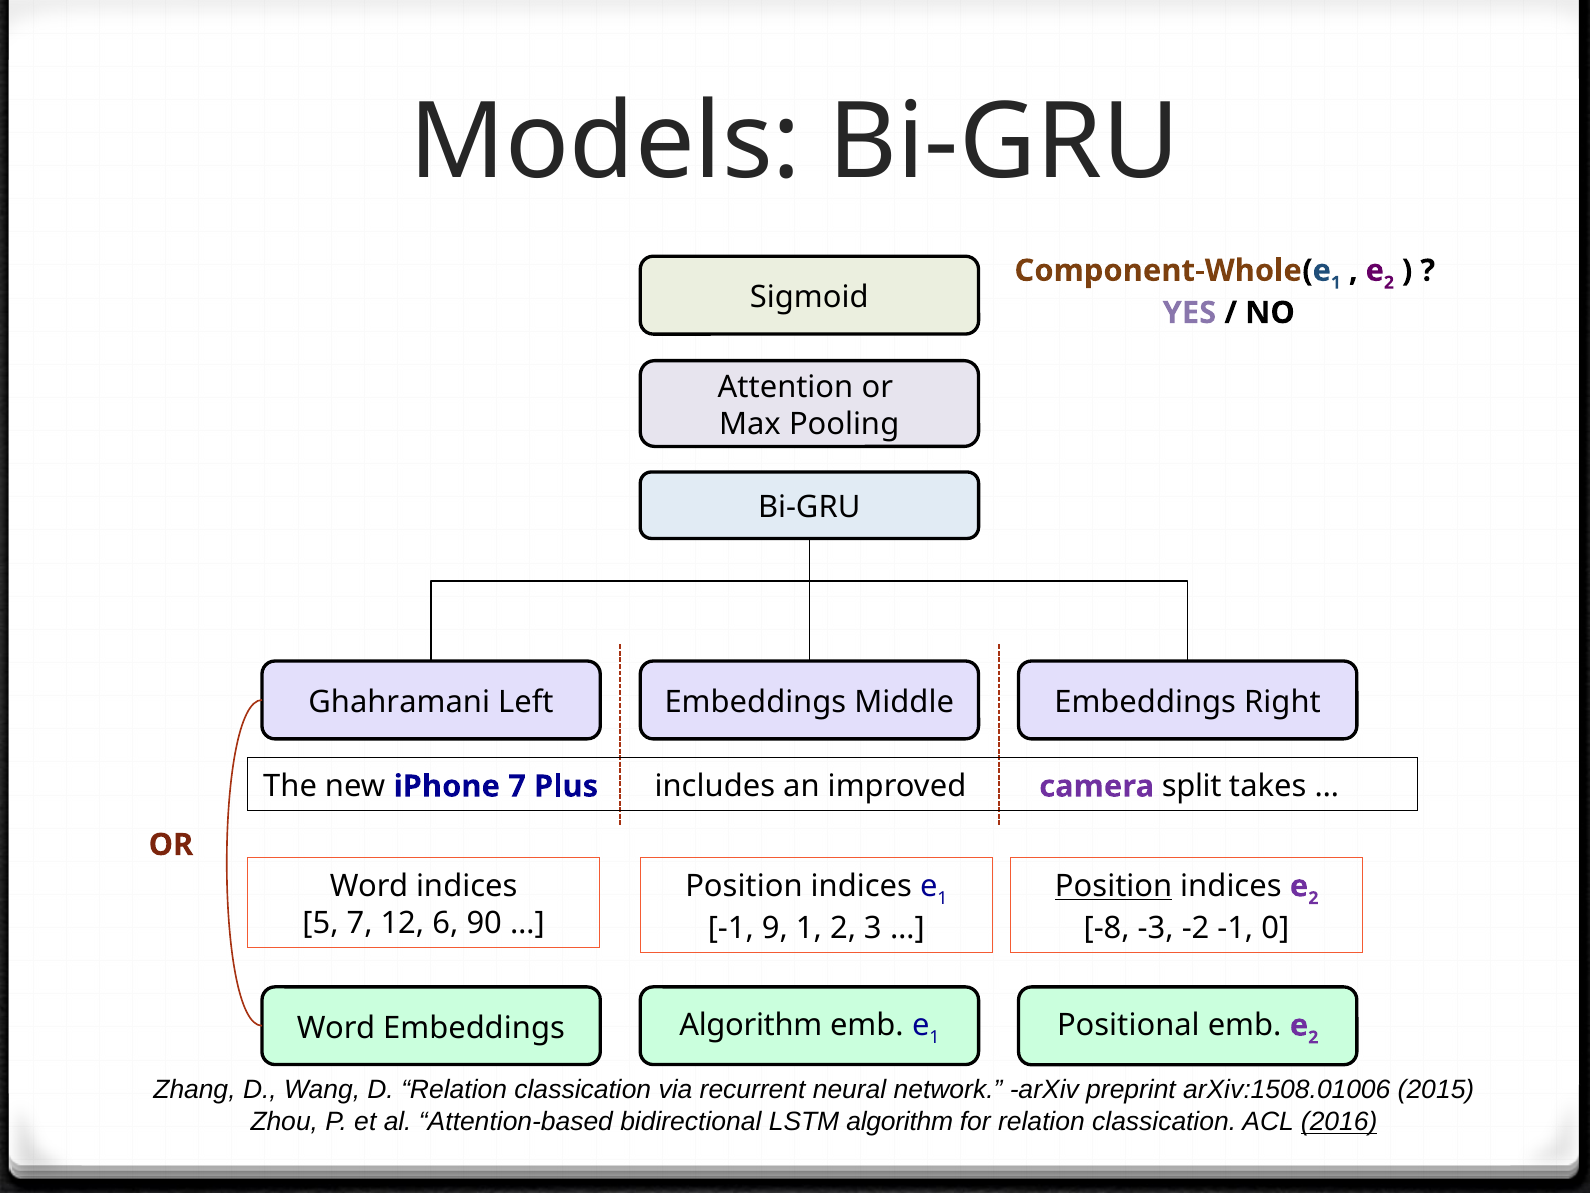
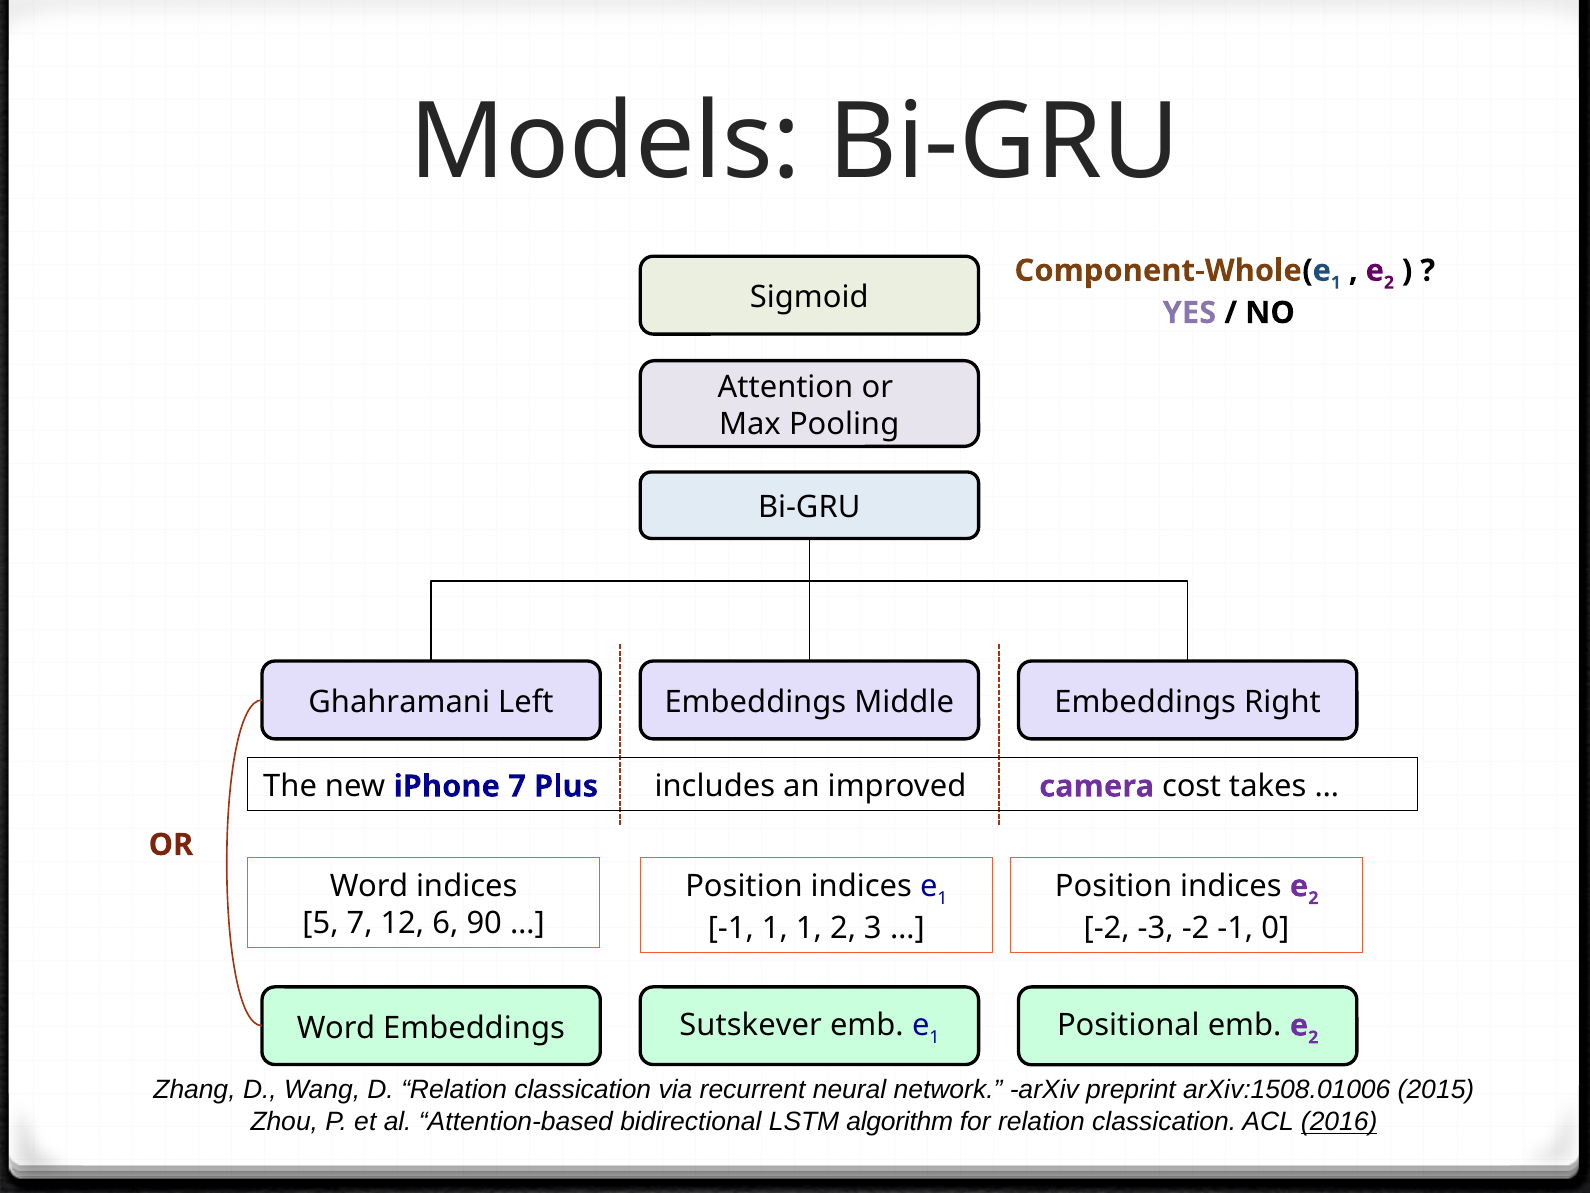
split: split -> cost
Position at (1114, 886) underline: present -> none
-1 9: 9 -> 1
-8 at (1107, 928): -8 -> -2
Embeddings Algorithm: Algorithm -> Sutskever
